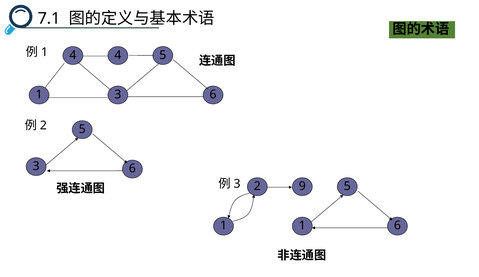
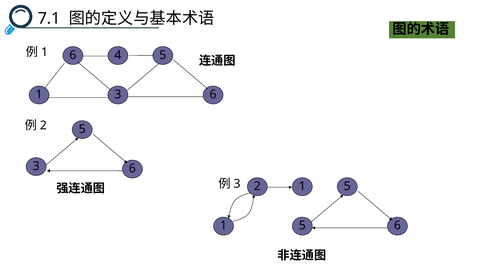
1 4: 4 -> 6
2 9: 9 -> 1
1 at (302, 225): 1 -> 5
